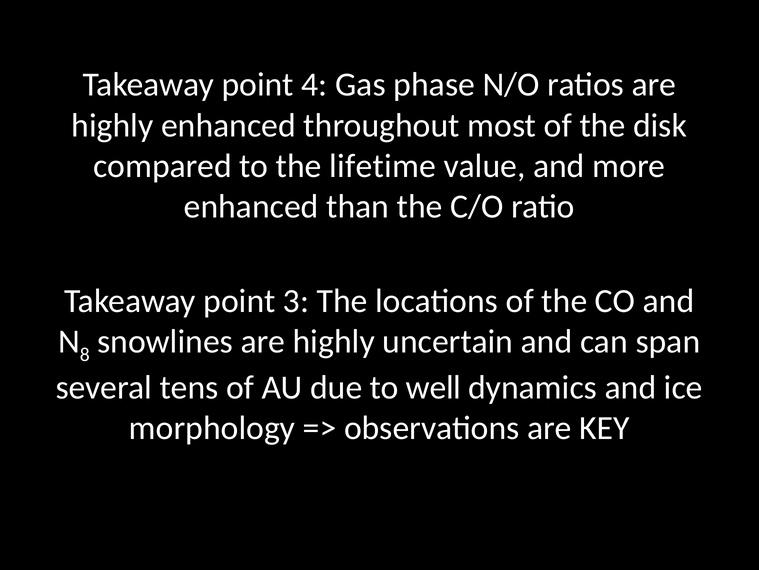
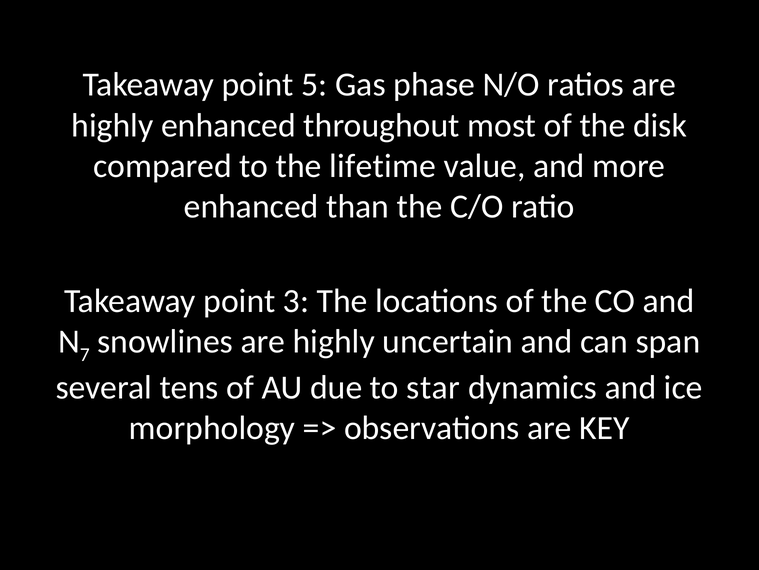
4: 4 -> 5
8: 8 -> 7
well: well -> star
